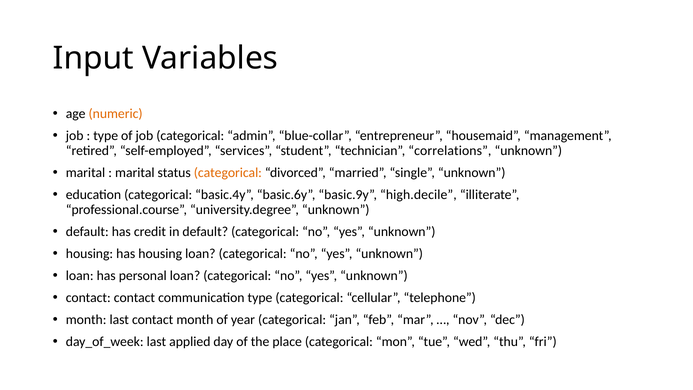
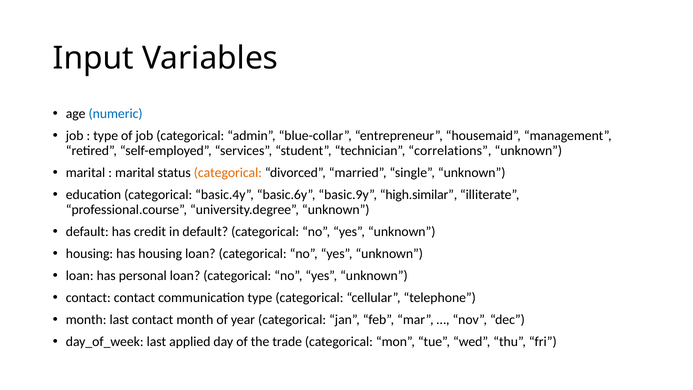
numeric colour: orange -> blue
high.decile: high.decile -> high.similar
place: place -> trade
